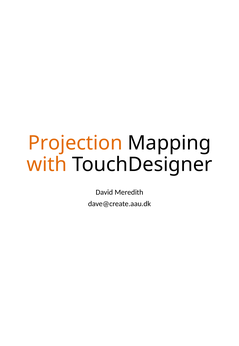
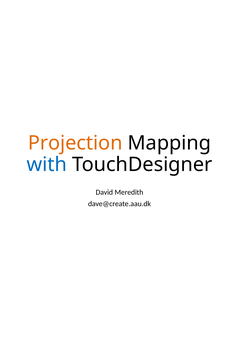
with colour: orange -> blue
